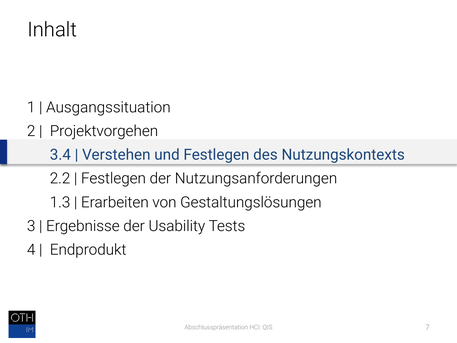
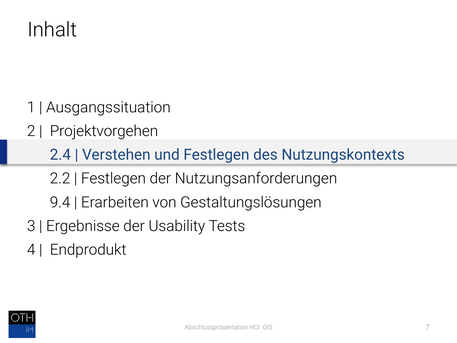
3.4: 3.4 -> 2.4
1.3: 1.3 -> 9.4
